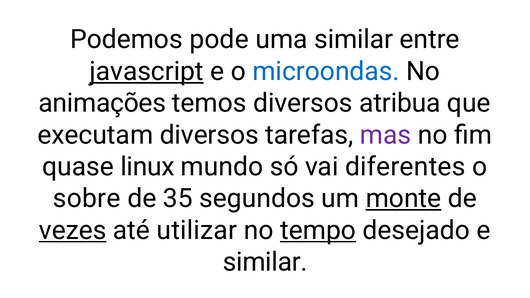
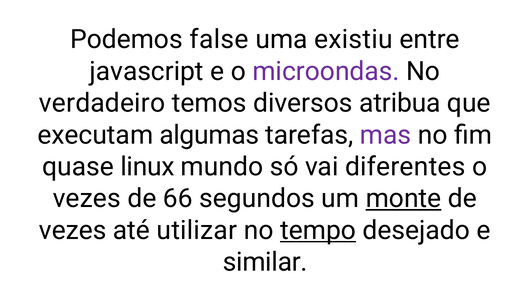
pode: pode -> false
uma similar: similar -> existiu
javascript underline: present -> none
microondas colour: blue -> purple
animações: animações -> verdadeiro
executam diversos: diversos -> algumas
sobre at (87, 199): sobre -> vezes
35: 35 -> 66
vezes at (73, 230) underline: present -> none
